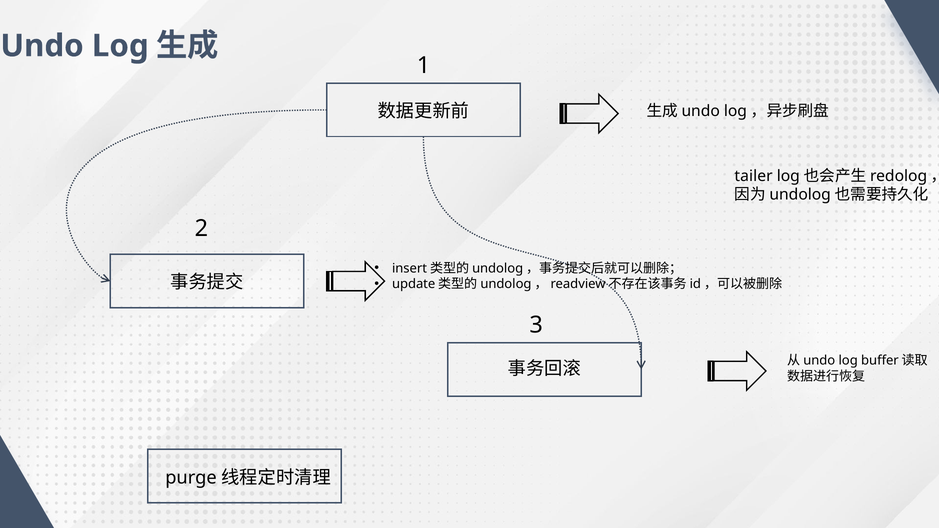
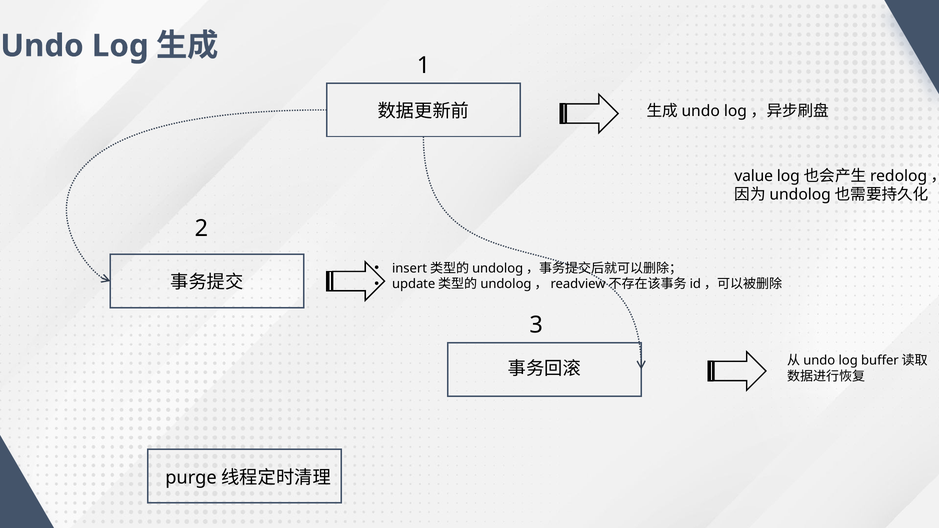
tailer: tailer -> value
